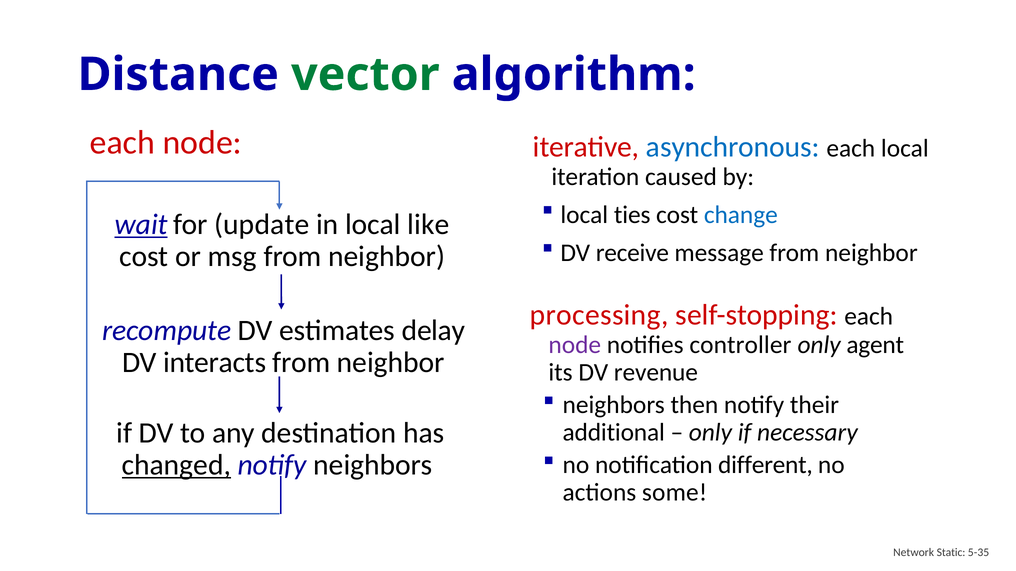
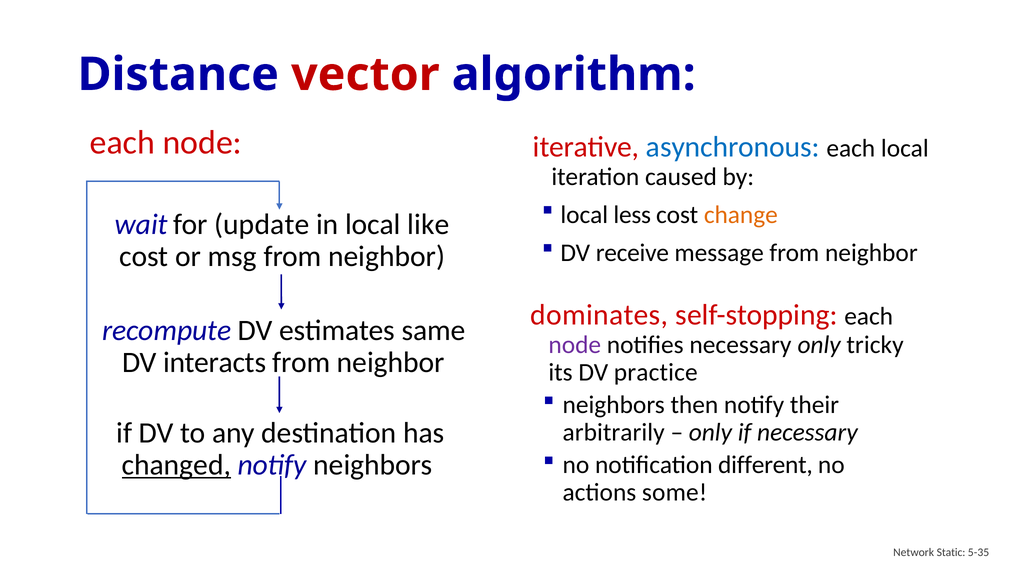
vector colour: green -> red
ties: ties -> less
change colour: blue -> orange
wait underline: present -> none
processing: processing -> dominates
delay: delay -> same
notifies controller: controller -> necessary
agent: agent -> tricky
revenue: revenue -> practice
additional: additional -> arbitrarily
